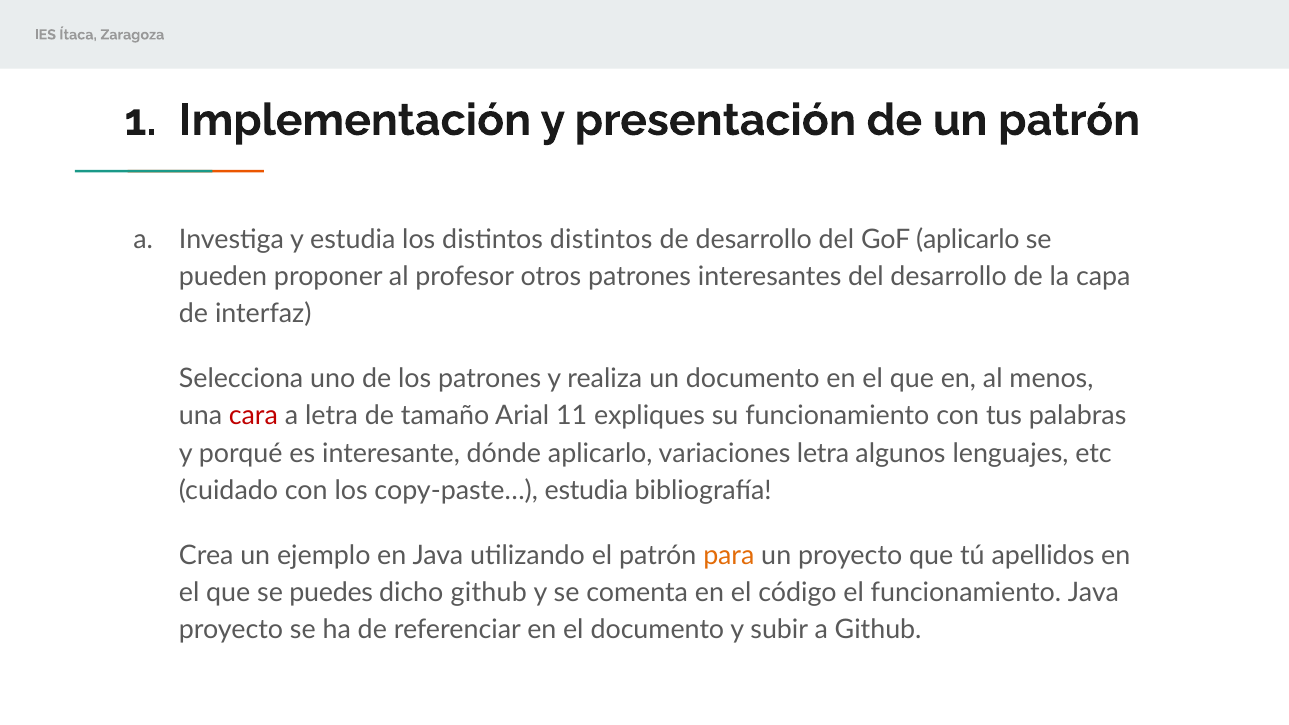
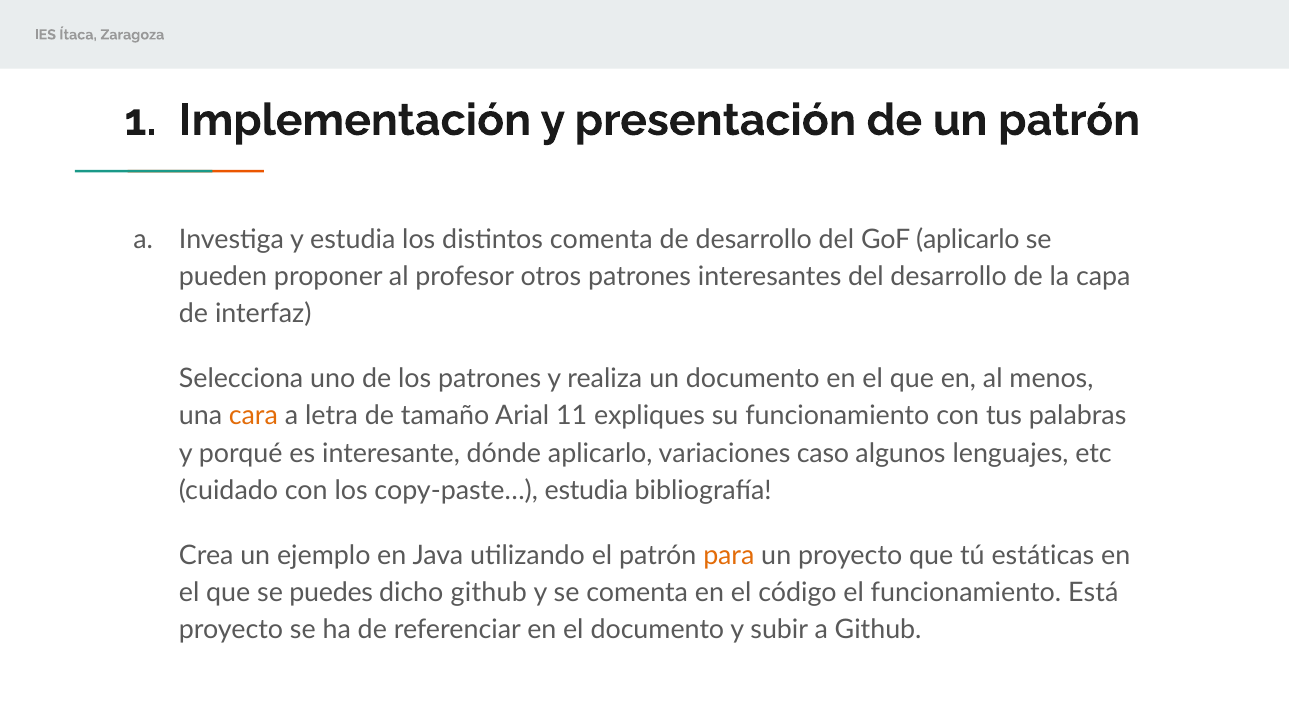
distintos distintos: distintos -> comenta
cara colour: red -> orange
variaciones letra: letra -> caso
apellidos: apellidos -> estáticas
funcionamiento Java: Java -> Está
